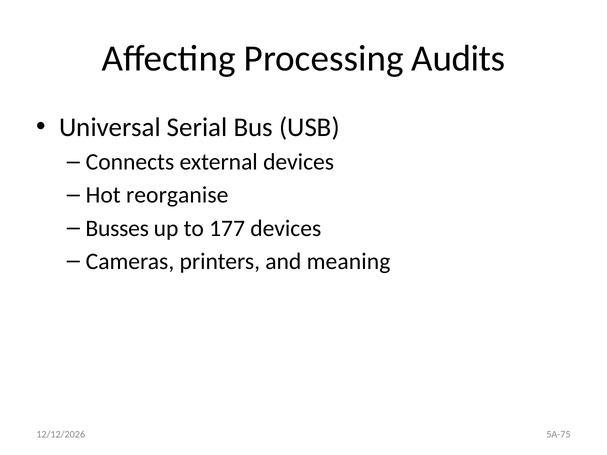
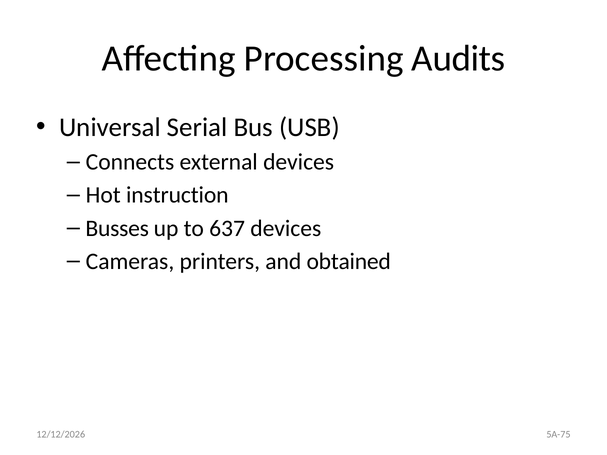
reorganise: reorganise -> instruction
177: 177 -> 637
meaning: meaning -> obtained
